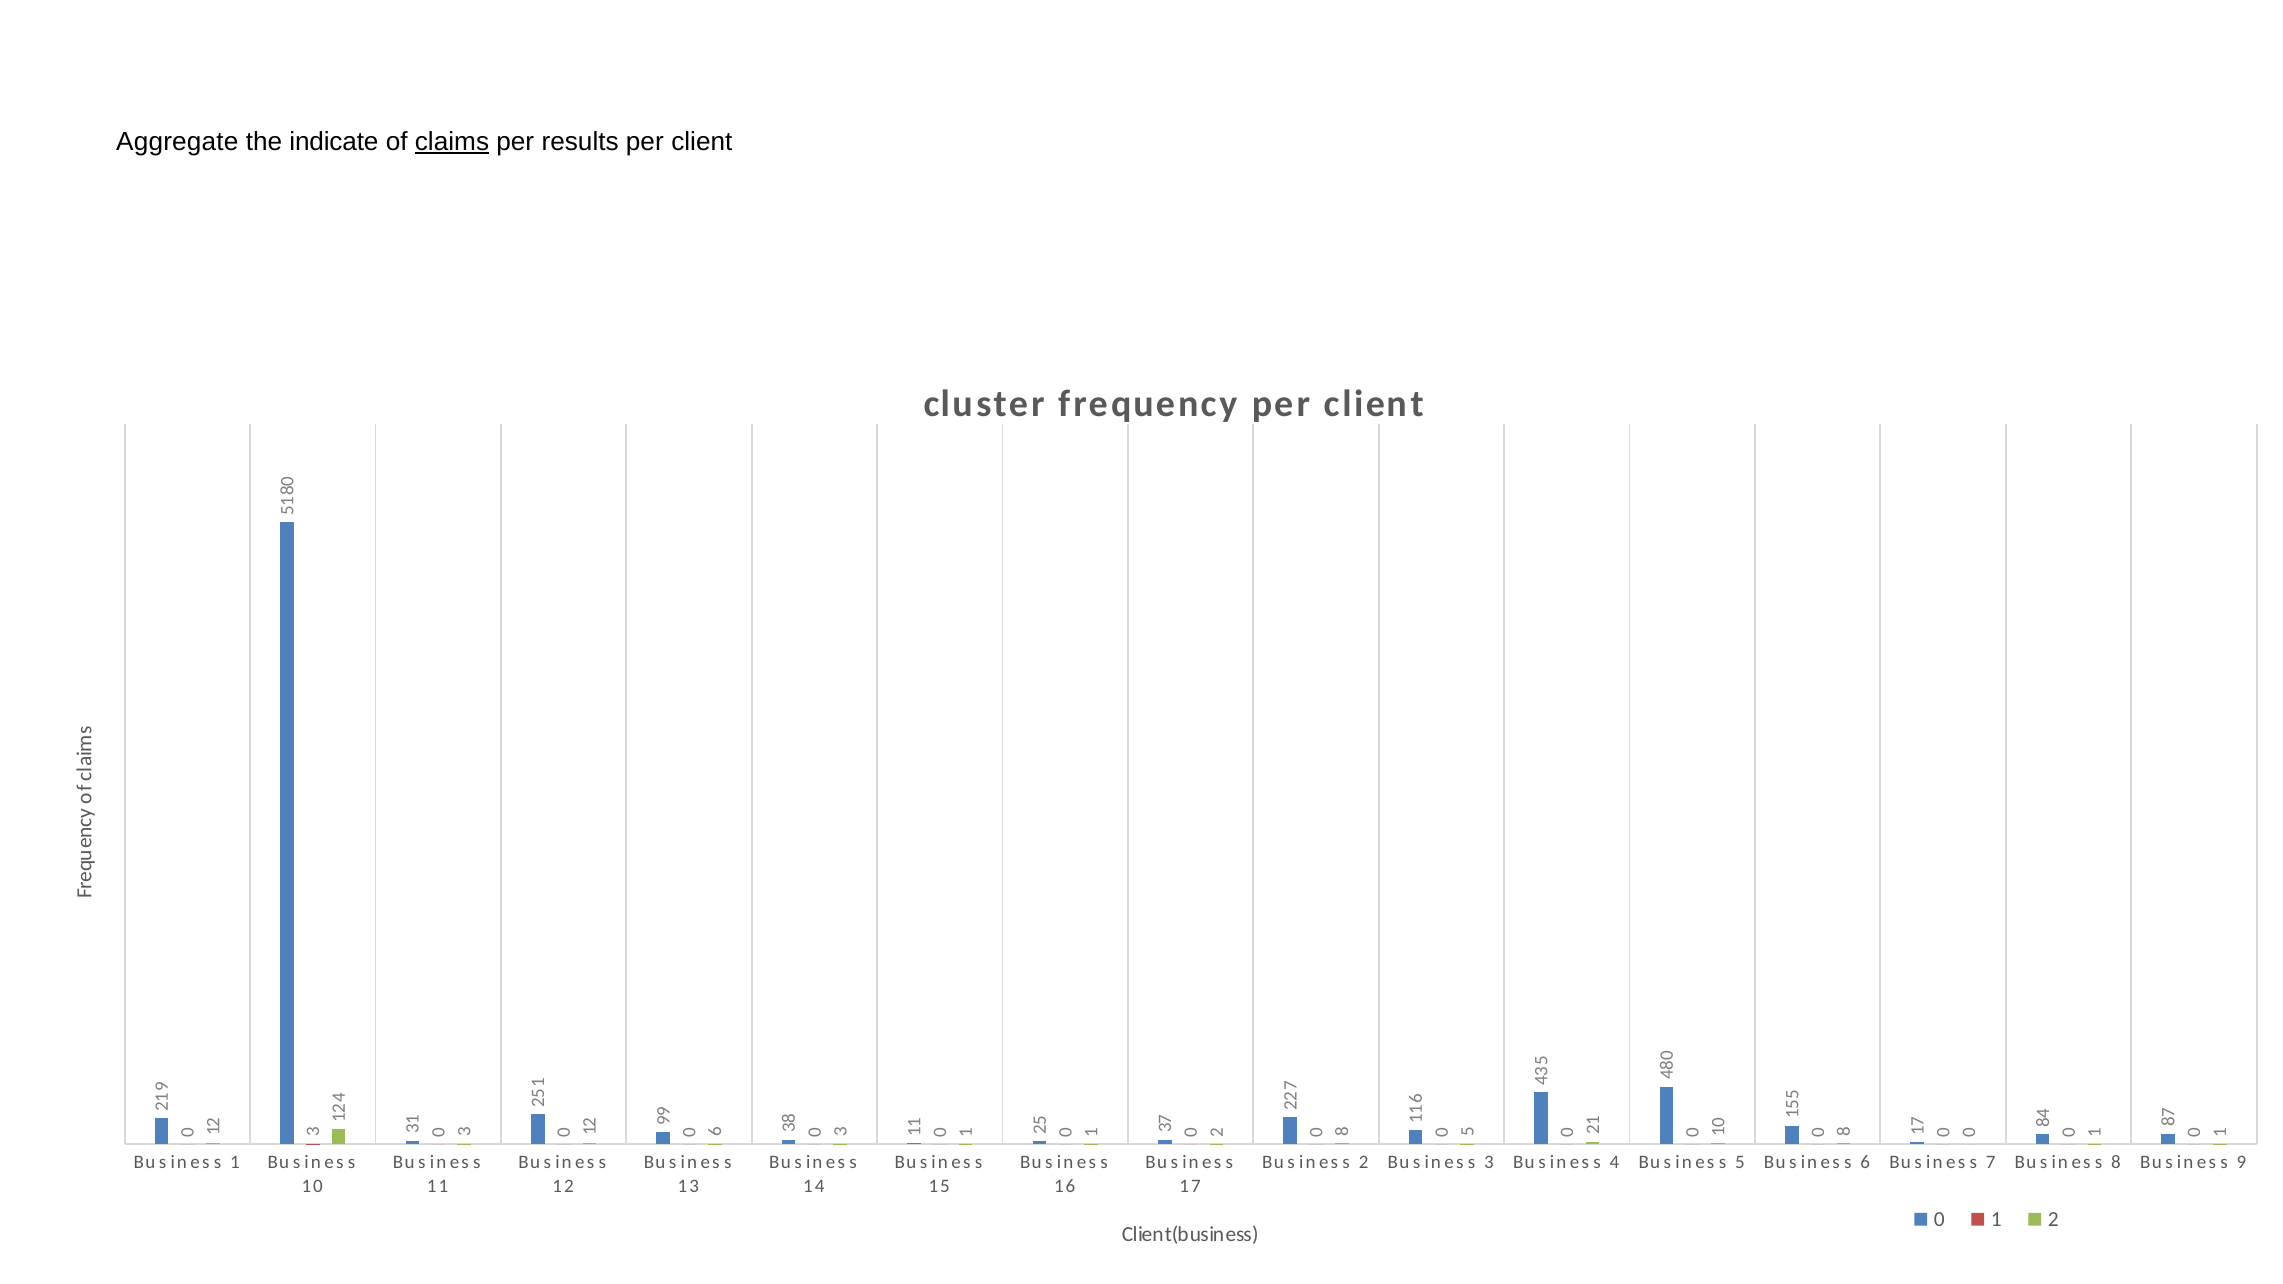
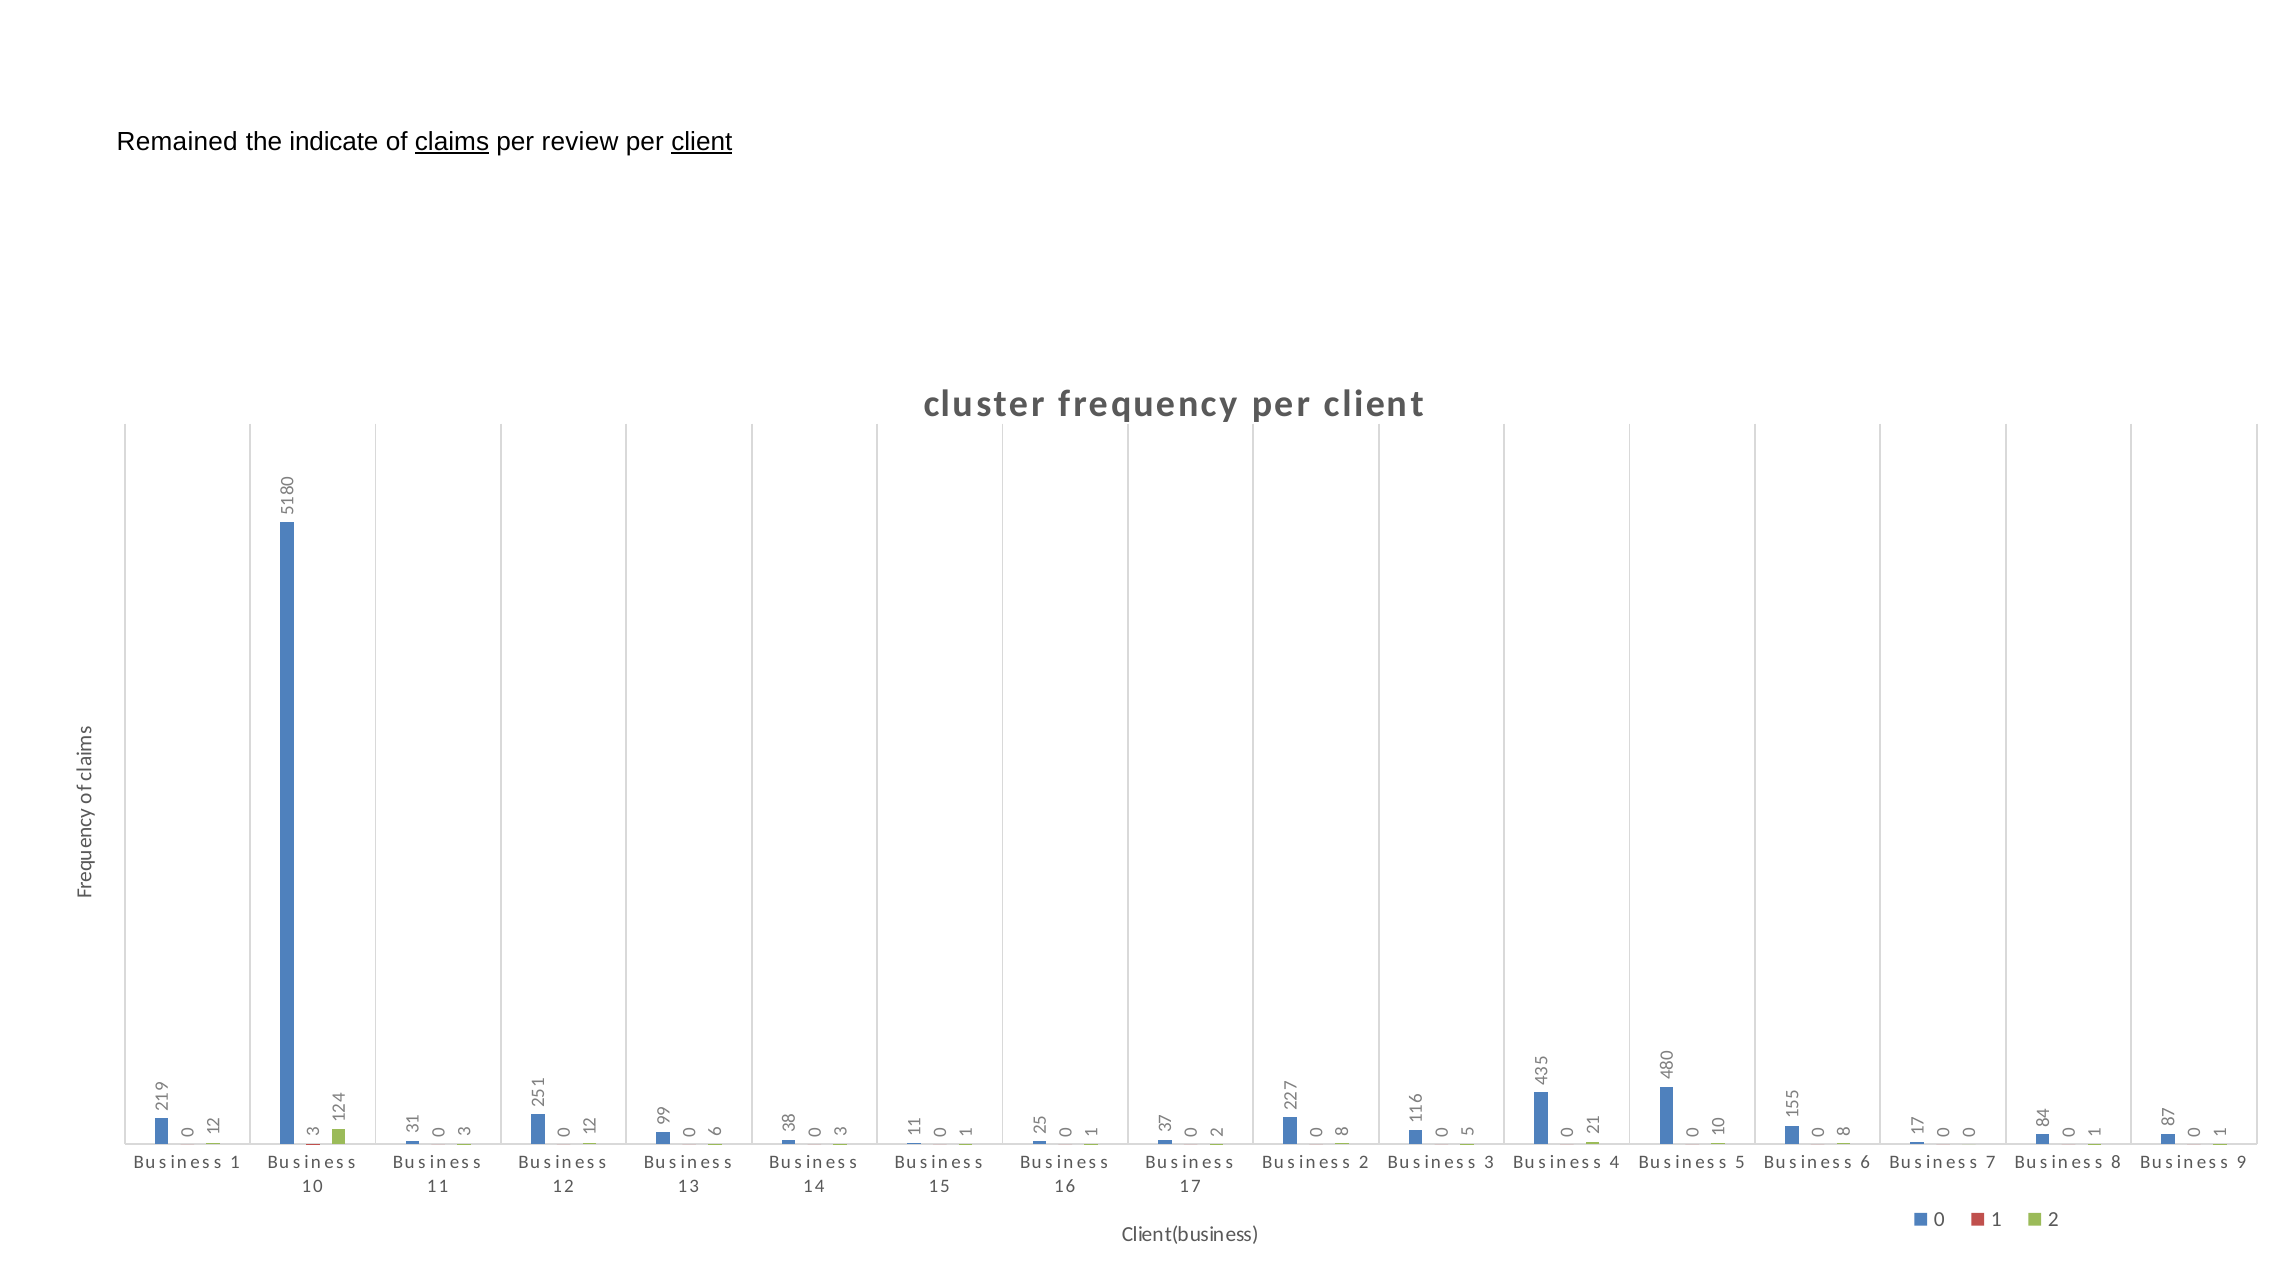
Aggregate: Aggregate -> Remained
results: results -> review
client at (702, 142) underline: none -> present
